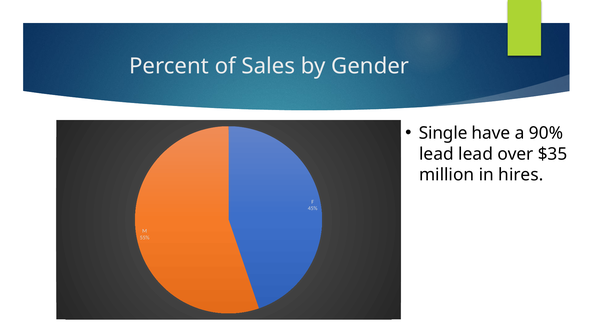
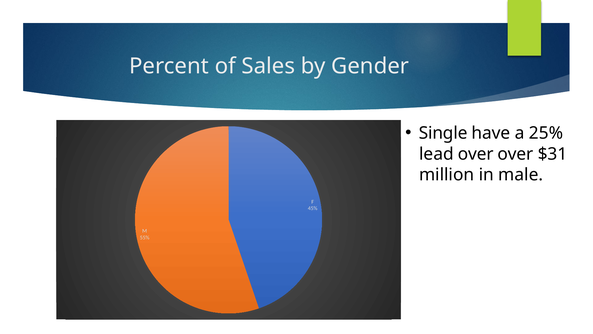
90%: 90% -> 25%
lead lead: lead -> over
$35: $35 -> $31
hires: hires -> male
